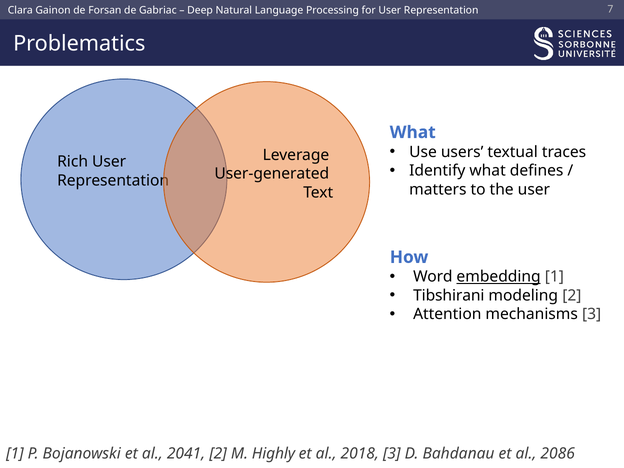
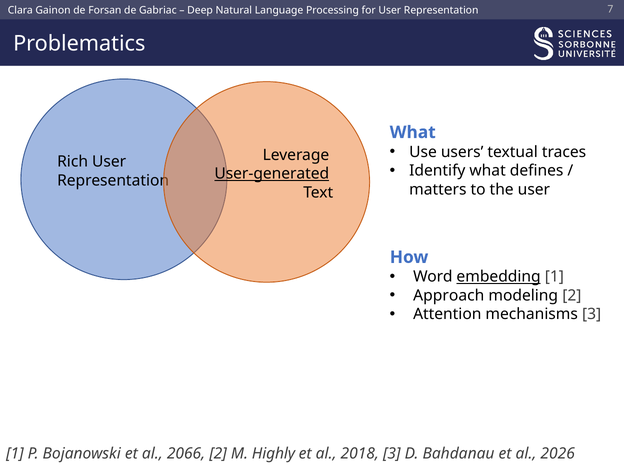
User-generated underline: none -> present
Tibshirani: Tibshirani -> Approach
2041: 2041 -> 2066
2086: 2086 -> 2026
